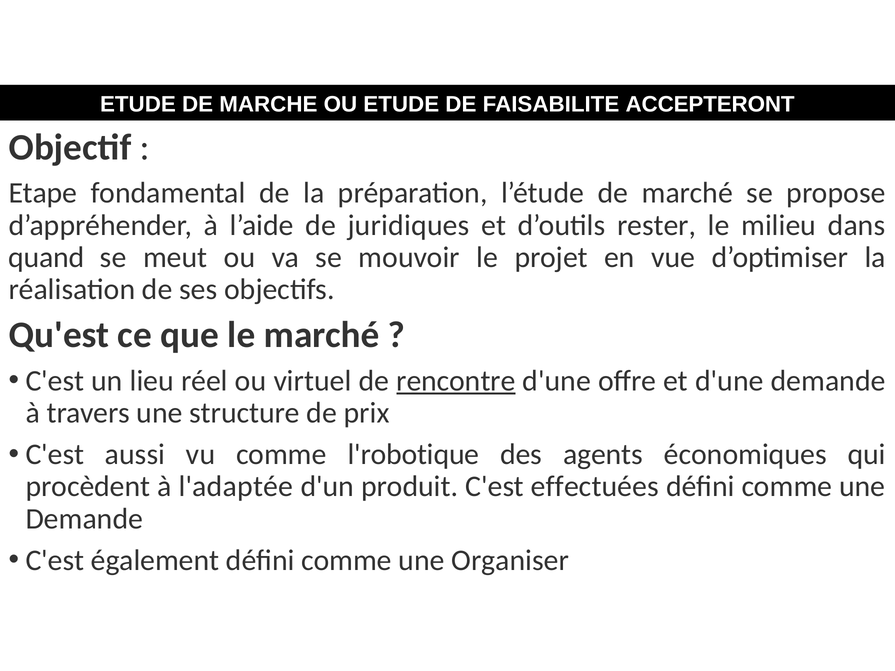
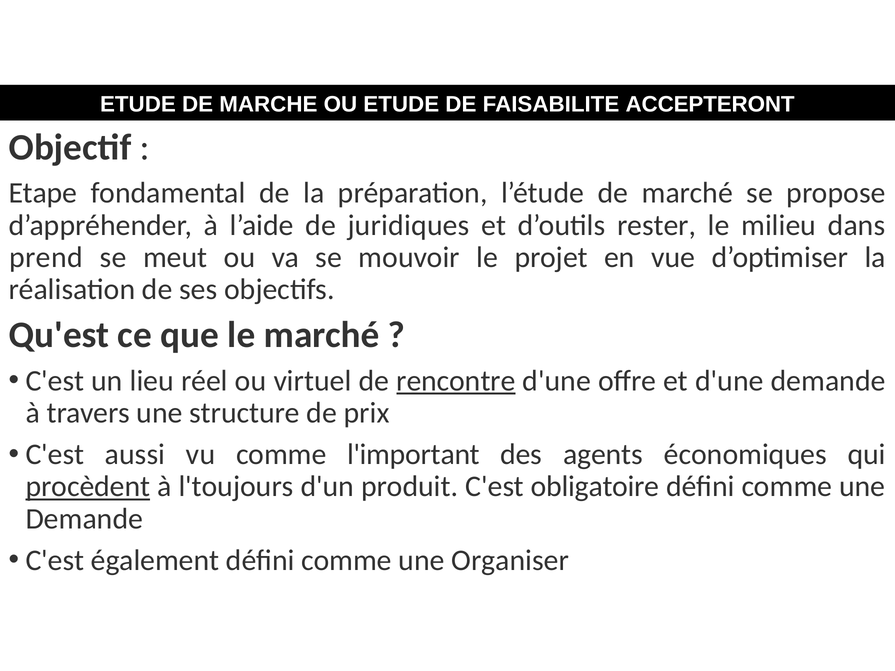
quand: quand -> prend
l'robotique: l'robotique -> l'important
procèdent underline: none -> present
l'adaptée: l'adaptée -> l'toujours
effectuées: effectuées -> obligatoire
